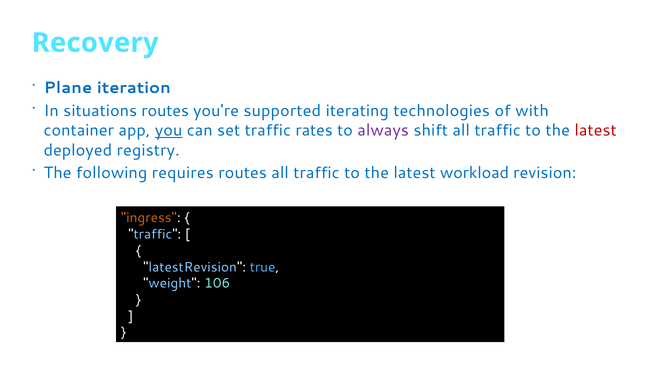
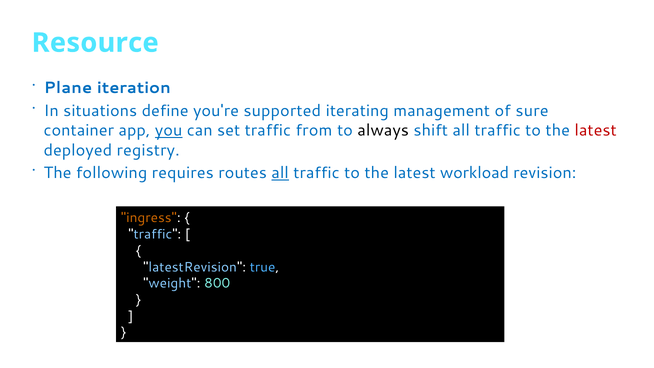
Recovery: Recovery -> Resource
situations routes: routes -> define
technologies: technologies -> management
with: with -> sure
rates: rates -> from
always colour: purple -> black
all at (280, 173) underline: none -> present
106: 106 -> 800
